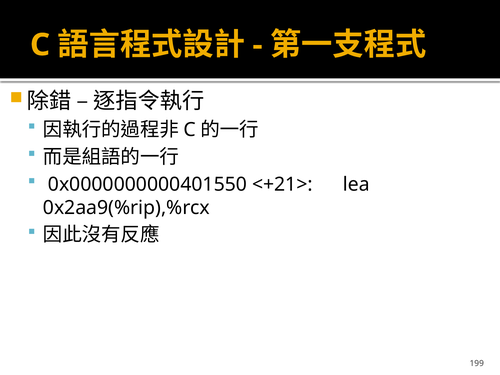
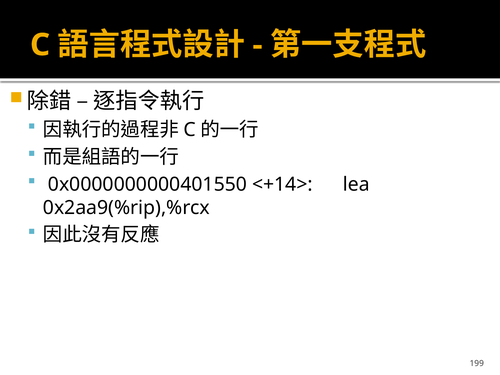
<+21>: <+21> -> <+14>
